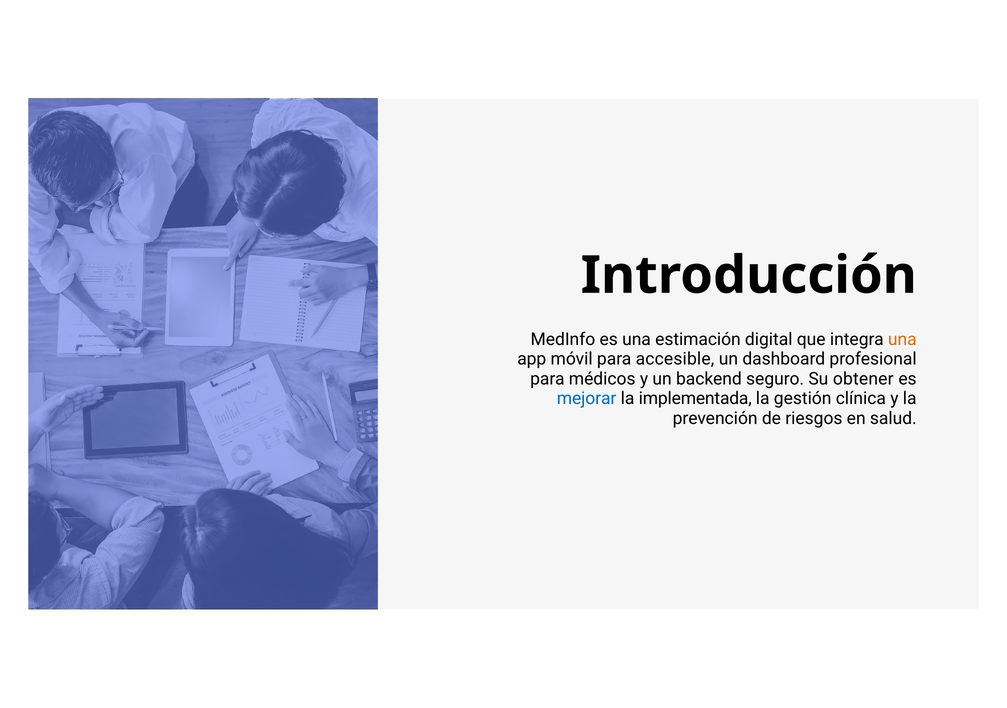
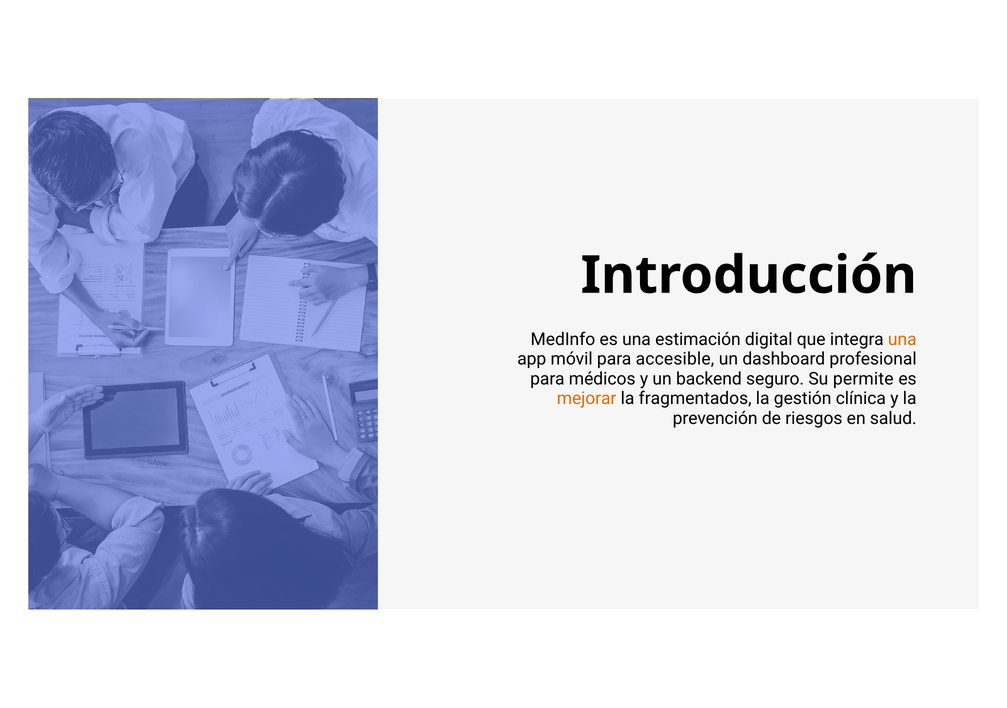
obtener: obtener -> permite
mejorar colour: blue -> orange
implementada: implementada -> fragmentados
